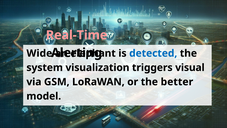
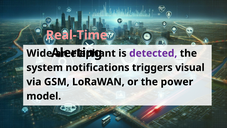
detected colour: blue -> purple
visualization: visualization -> notifications
better: better -> power
